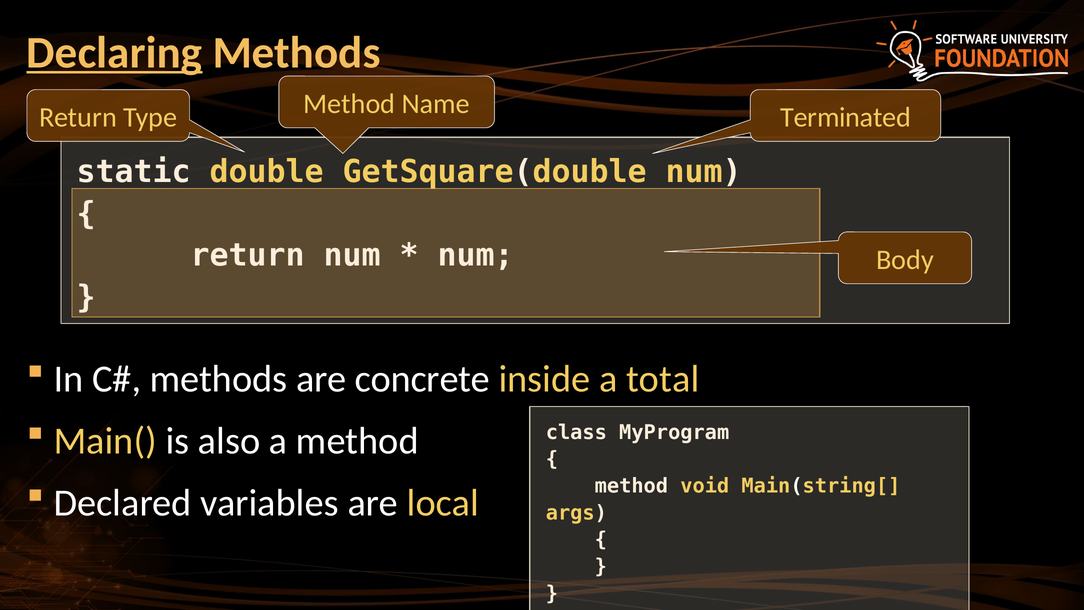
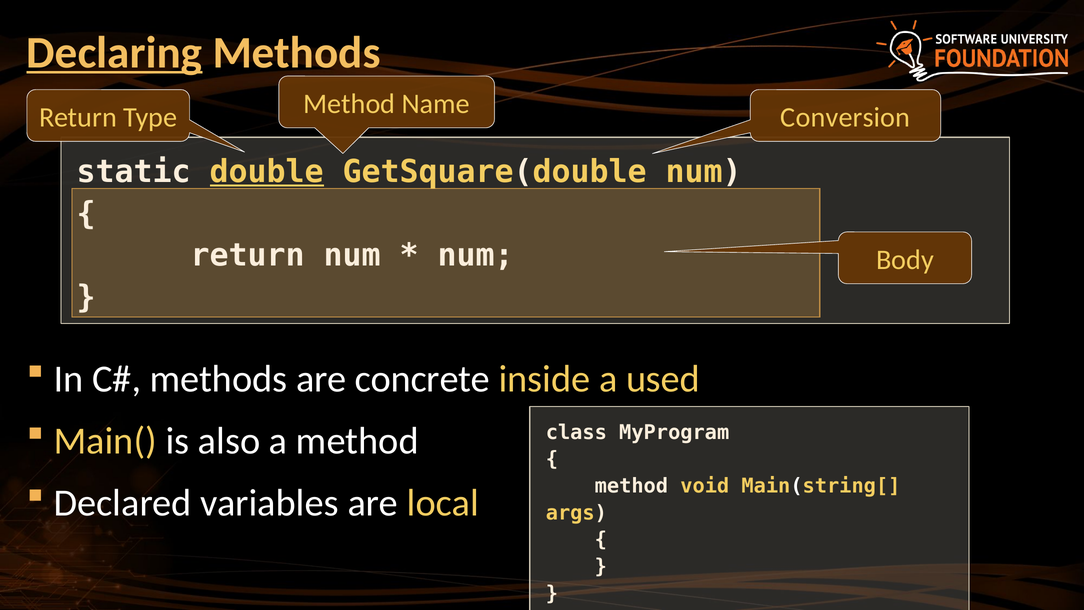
Terminated: Terminated -> Conversion
double underline: none -> present
total: total -> used
